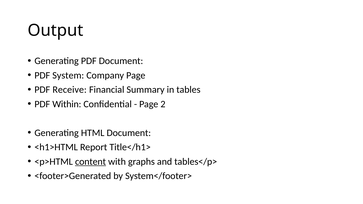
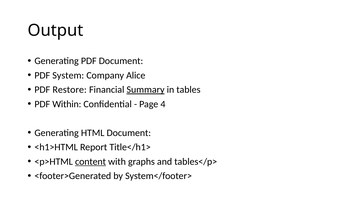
Company Page: Page -> Alice
Receive: Receive -> Restore
Summary underline: none -> present
2: 2 -> 4
